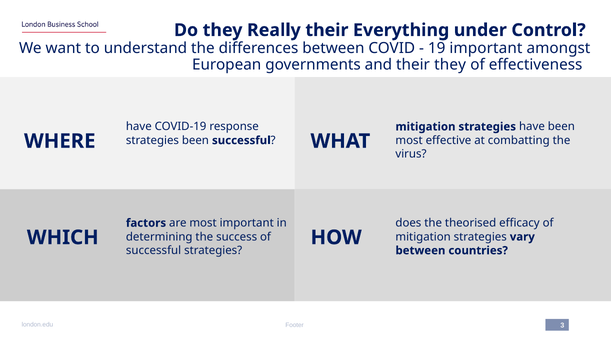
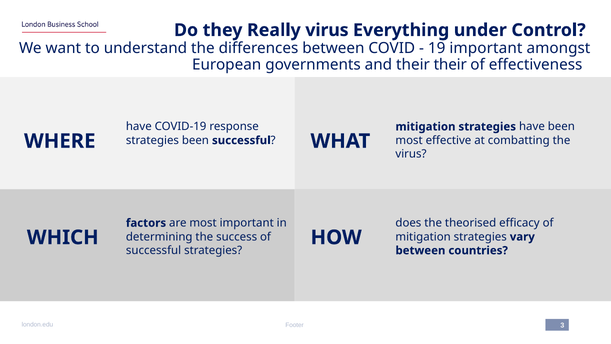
Really their: their -> virus
their they: they -> their
